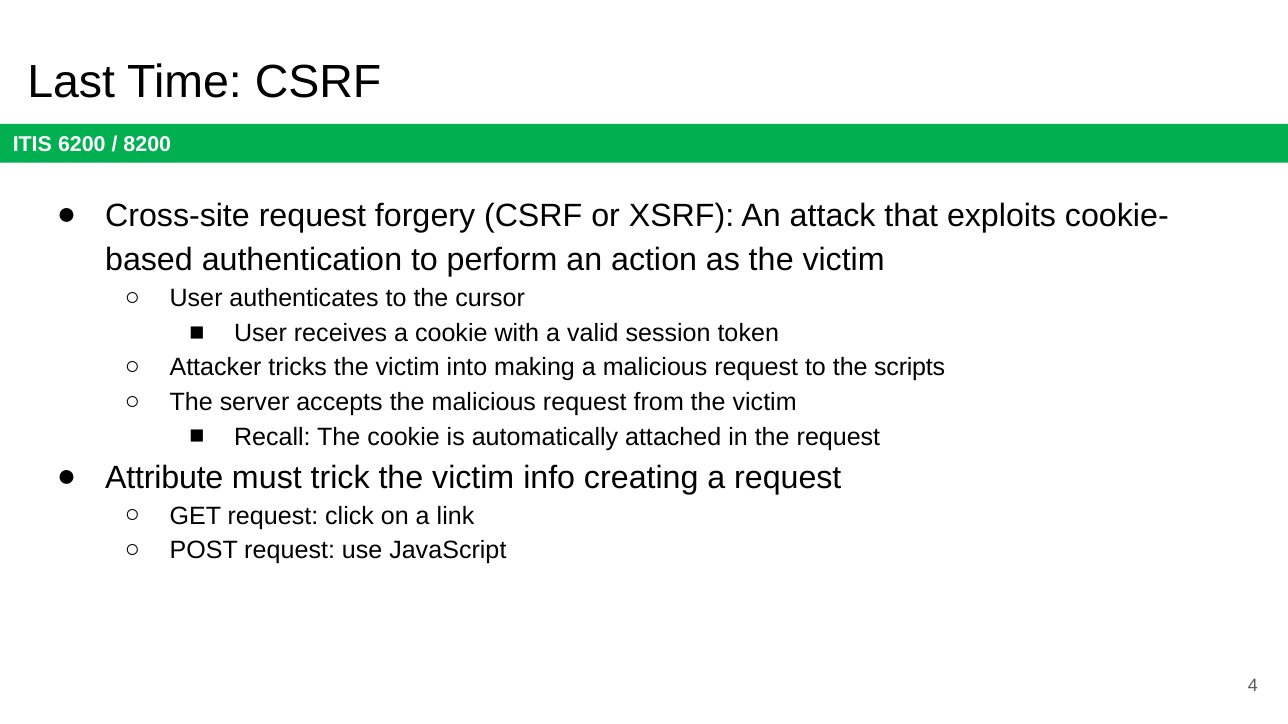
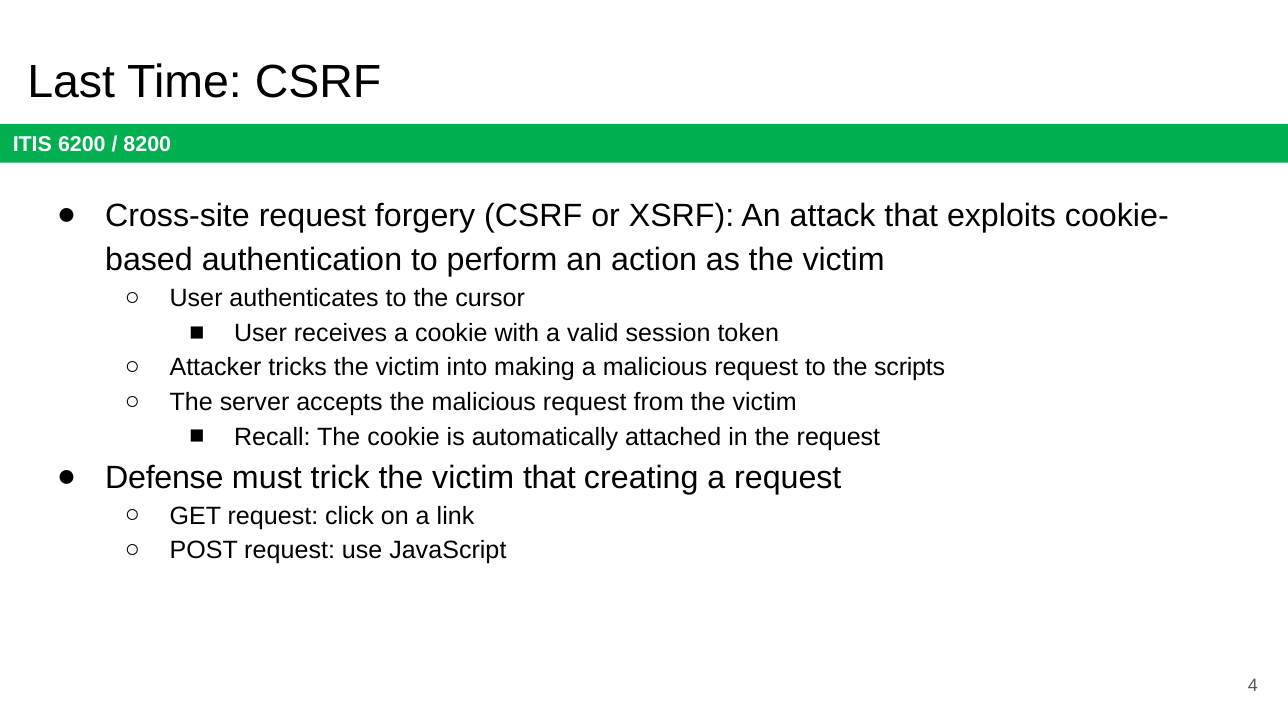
Attribute: Attribute -> Defense
victim info: info -> that
